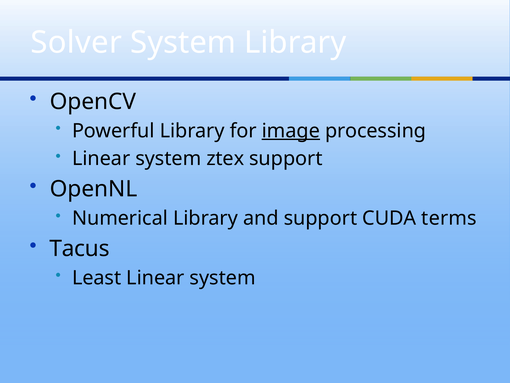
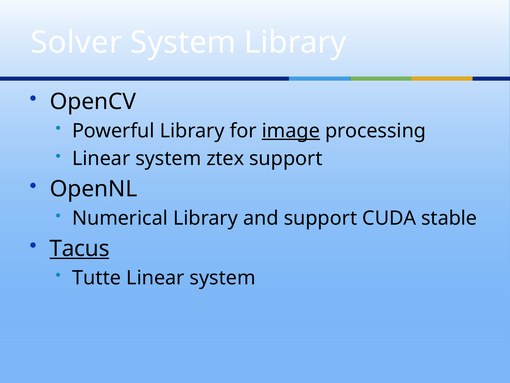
terms: terms -> stable
Tacus underline: none -> present
Least: Least -> Tutte
